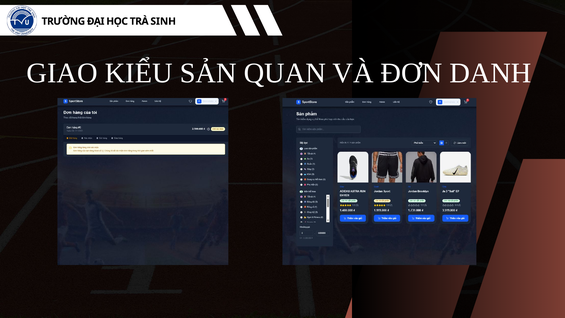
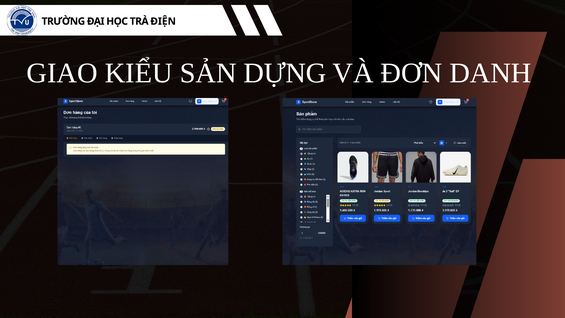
SINH: SINH -> ĐIỆN
QUAN: QUAN -> DỰNG
